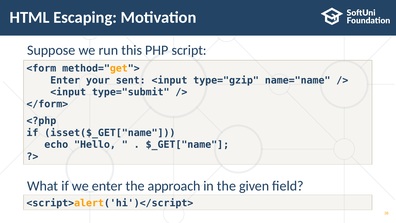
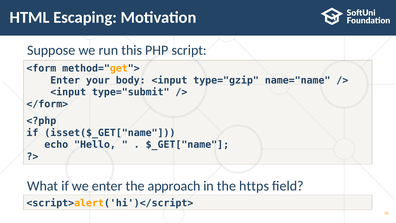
sent: sent -> body
given: given -> https
